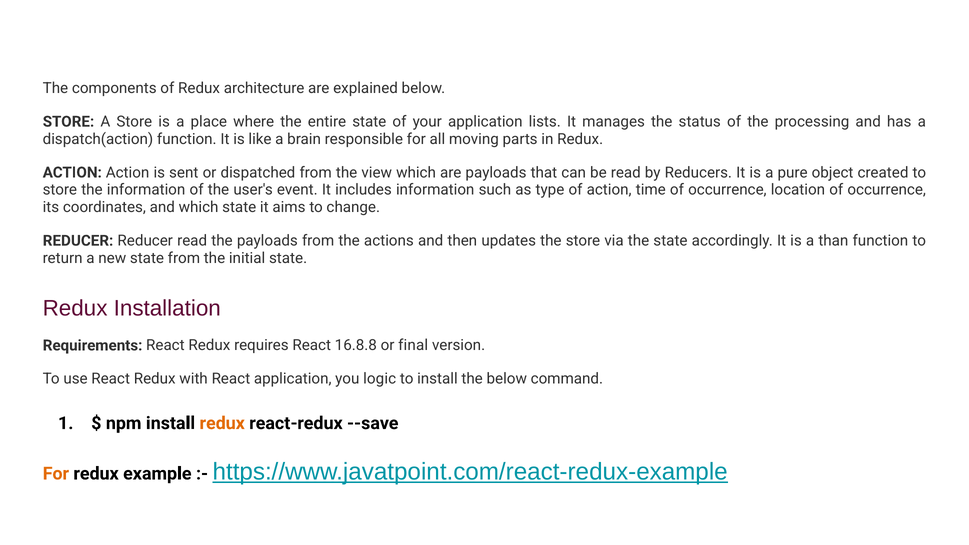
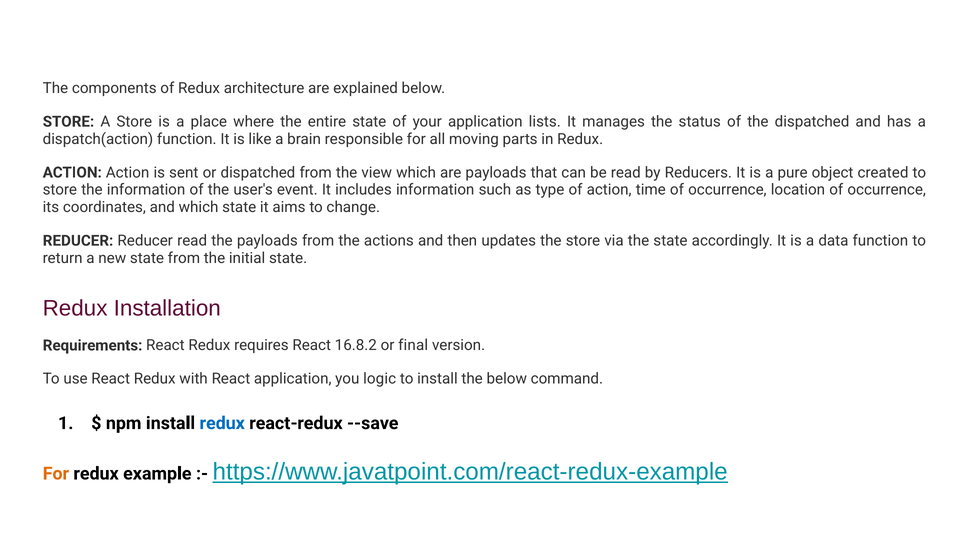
the processing: processing -> dispatched
than: than -> data
16.8.8: 16.8.8 -> 16.8.2
redux at (222, 423) colour: orange -> blue
